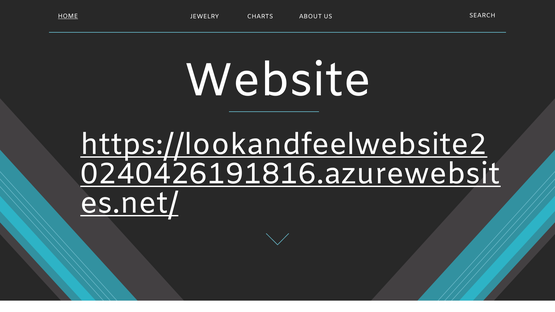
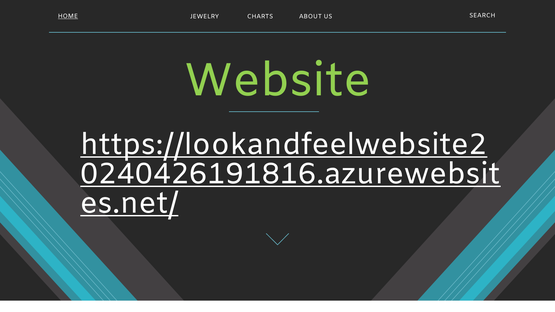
Website colour: white -> light green
